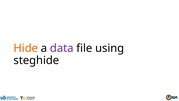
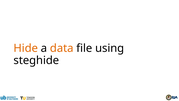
data colour: purple -> orange
